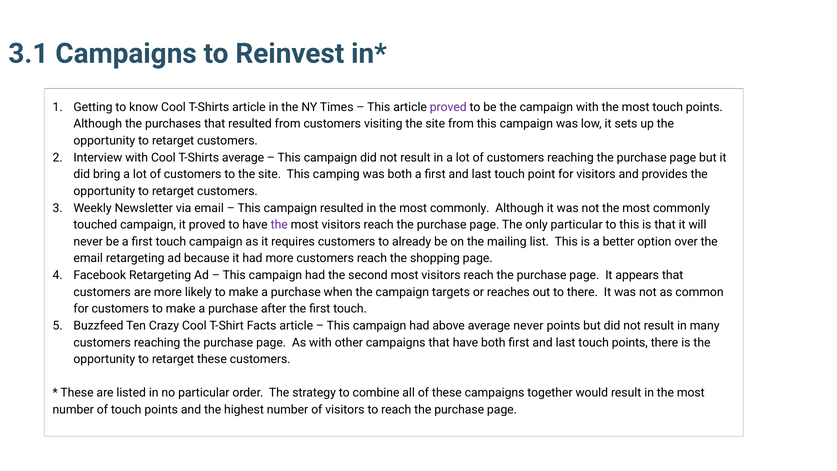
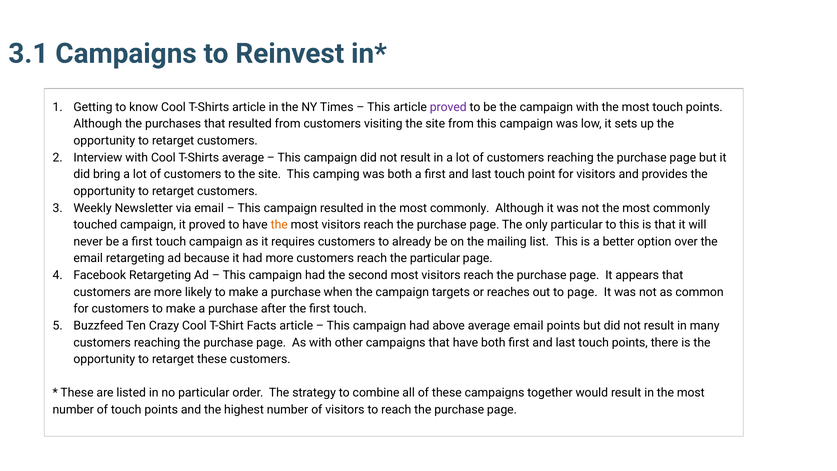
the at (279, 225) colour: purple -> orange
the shopping: shopping -> particular
to there: there -> page
average never: never -> email
